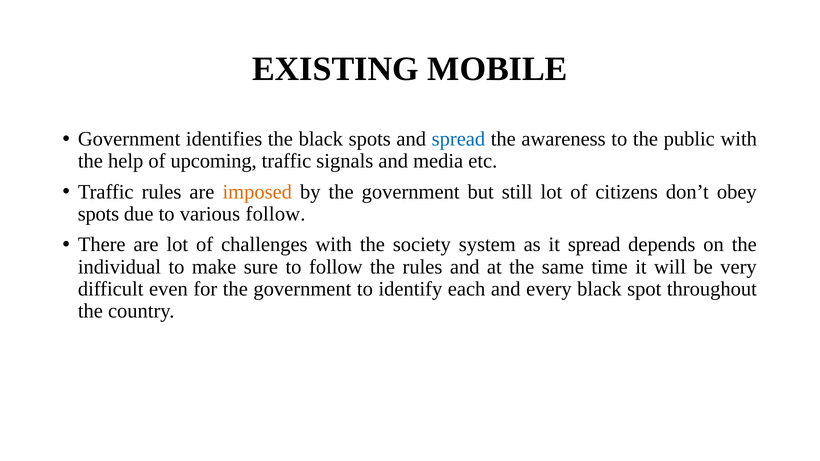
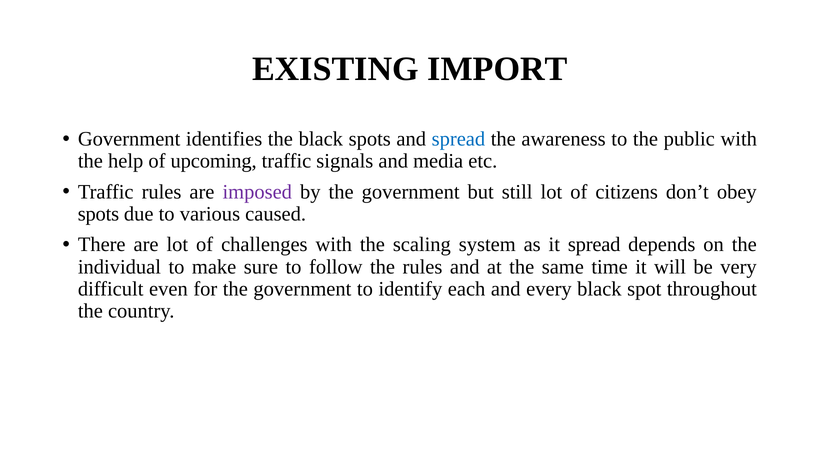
MOBILE: MOBILE -> IMPORT
imposed colour: orange -> purple
various follow: follow -> caused
society: society -> scaling
